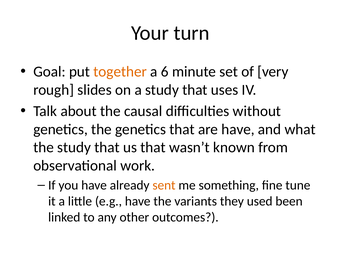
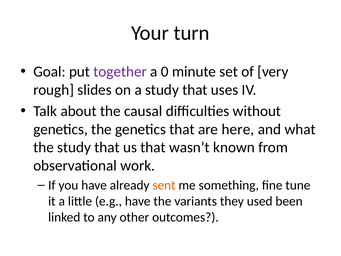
together colour: orange -> purple
6: 6 -> 0
are have: have -> here
